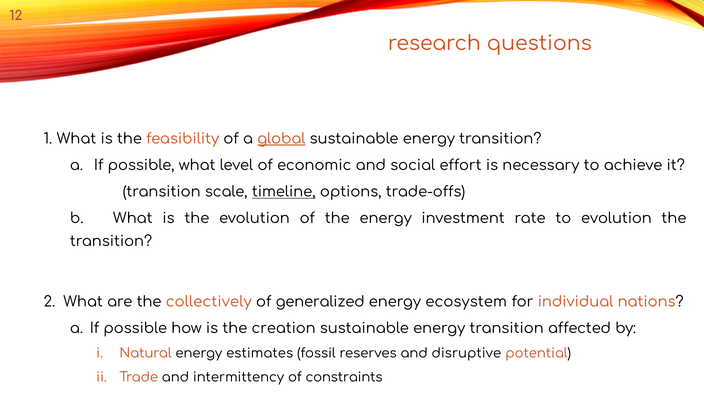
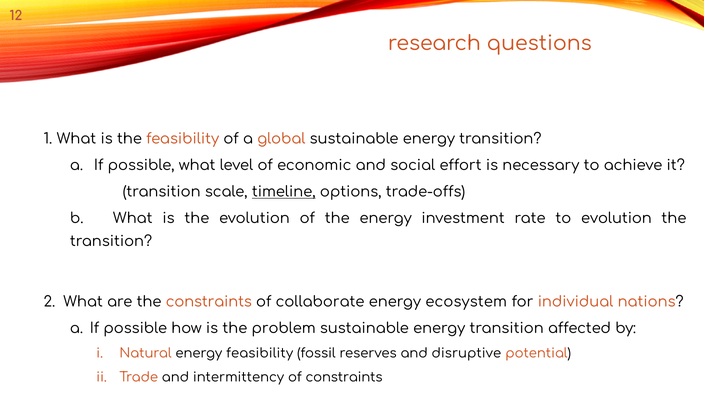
global underline: present -> none
the collectively: collectively -> constraints
generalized: generalized -> collaborate
creation: creation -> problem
energy estimates: estimates -> feasibility
